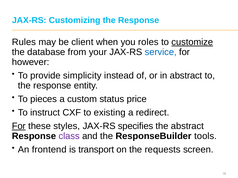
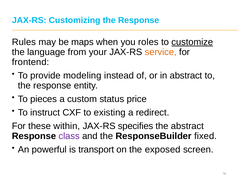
client: client -> maps
database: database -> language
service colour: blue -> orange
however: however -> frontend
simplicity: simplicity -> modeling
For at (19, 126) underline: present -> none
styles: styles -> within
tools: tools -> fixed
frontend: frontend -> powerful
requests: requests -> exposed
